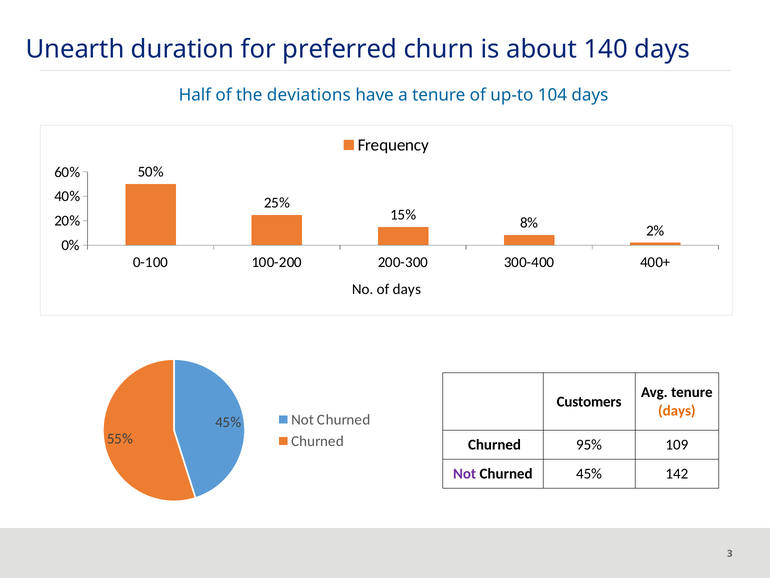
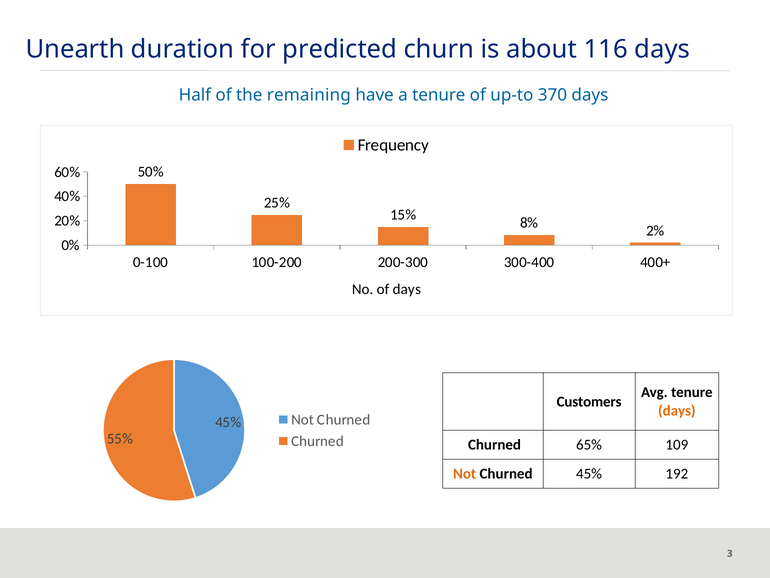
preferred: preferred -> predicted
140: 140 -> 116
deviations: deviations -> remaining
104: 104 -> 370
95%: 95% -> 65%
Not at (465, 473) colour: purple -> orange
142: 142 -> 192
